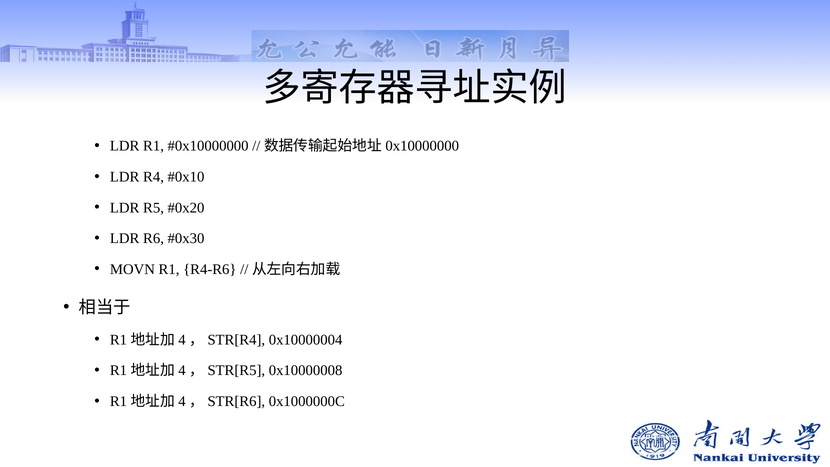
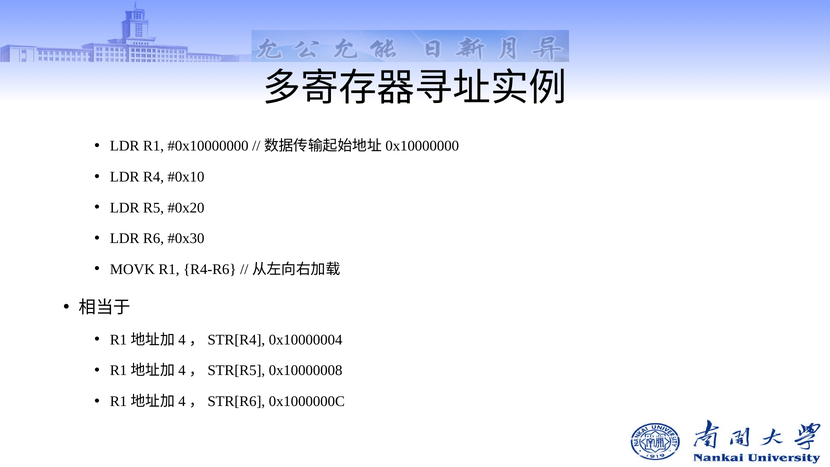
MOVN: MOVN -> MOVK
